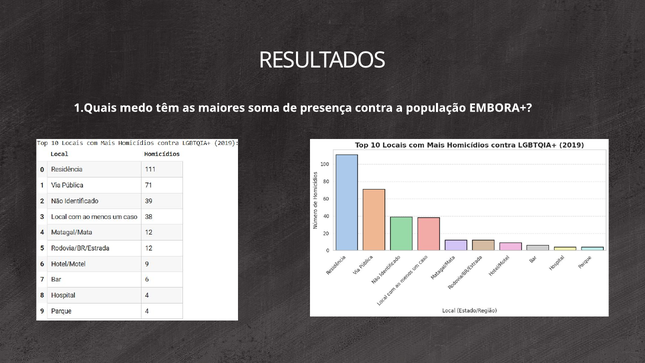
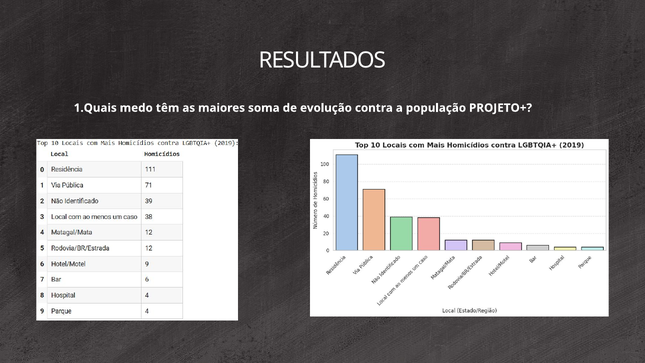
presença: presença -> evolução
EMBORA+: EMBORA+ -> PROJETO+
